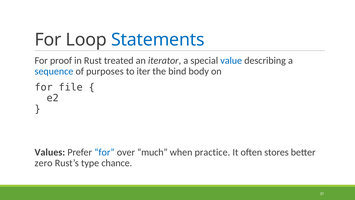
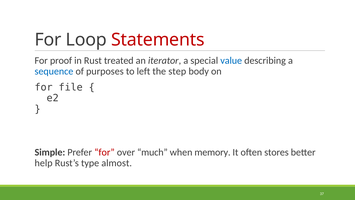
Statements colour: blue -> red
iter: iter -> left
bind: bind -> step
Values: Values -> Simple
for at (104, 152) colour: blue -> red
practice: practice -> memory
zero: zero -> help
chance: chance -> almost
